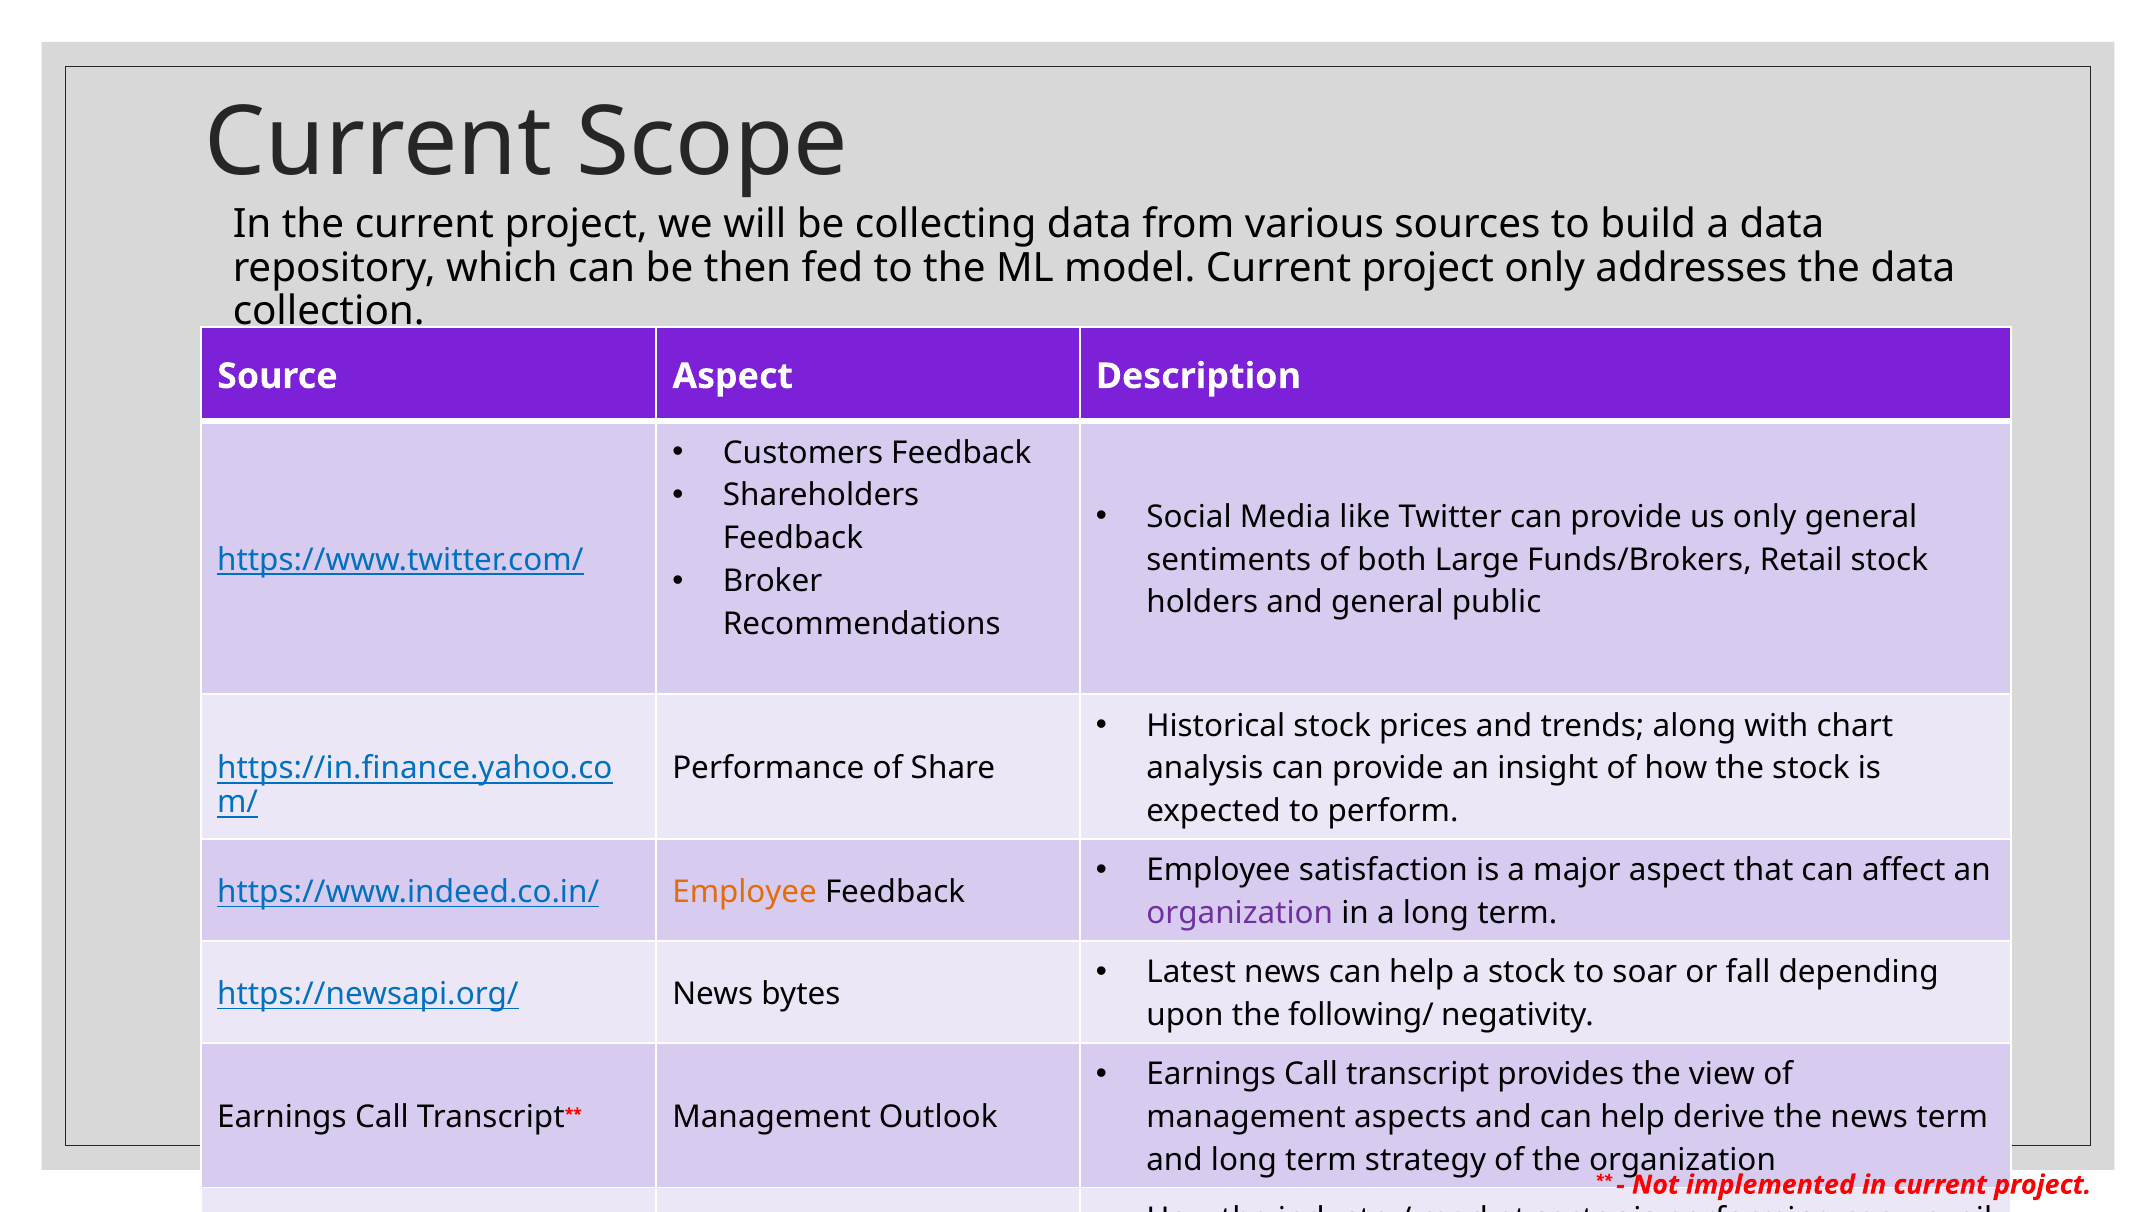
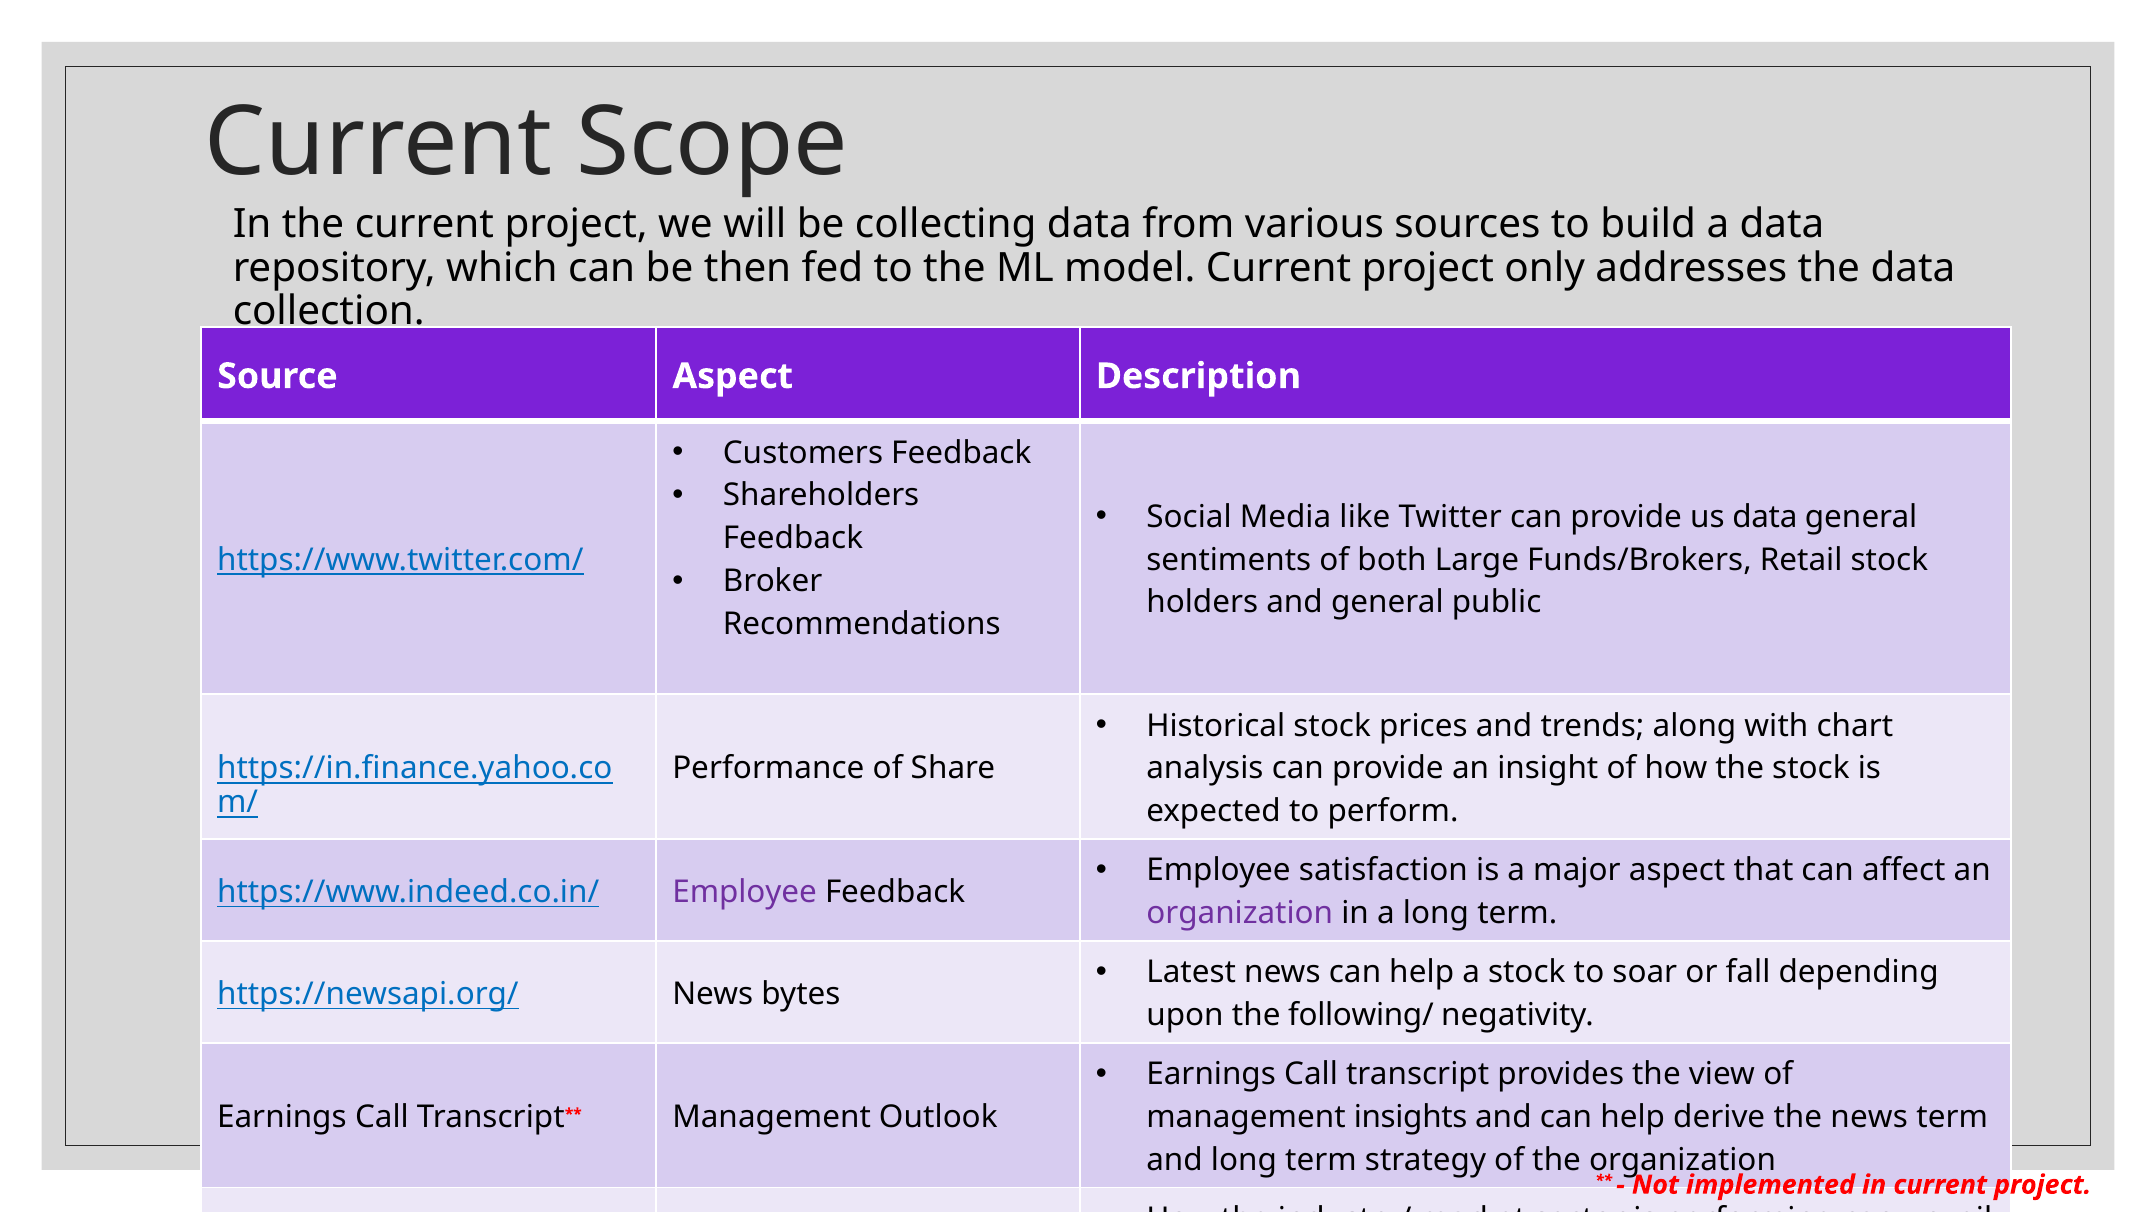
us only: only -> data
Employee at (745, 892) colour: orange -> purple
management aspects: aspects -> insights
